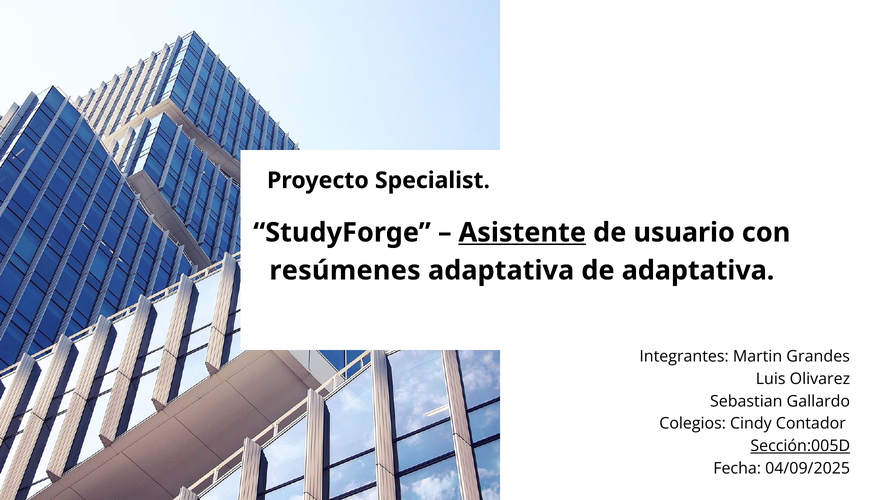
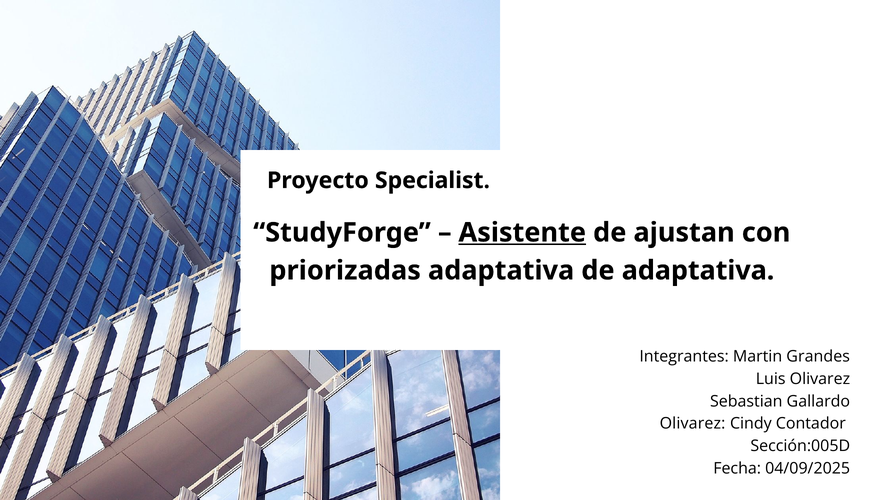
usuario: usuario -> ajustan
resúmenes: resúmenes -> priorizadas
Colegios at (693, 424): Colegios -> Olivarez
Sección:005D underline: present -> none
